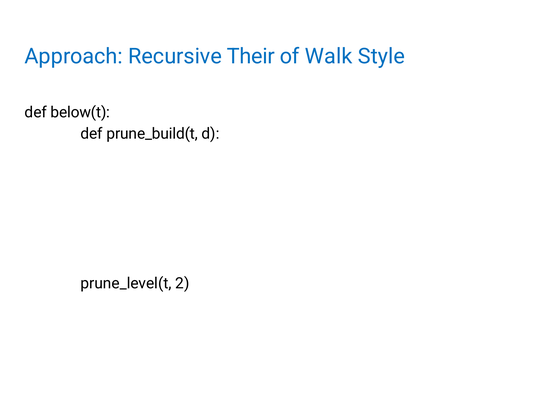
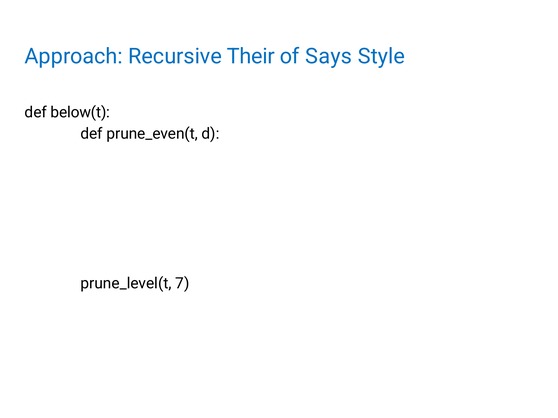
Walk: Walk -> Says
prune_build(t: prune_build(t -> prune_even(t
2: 2 -> 7
